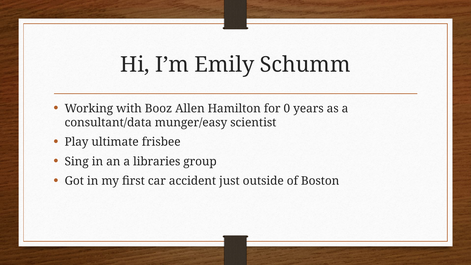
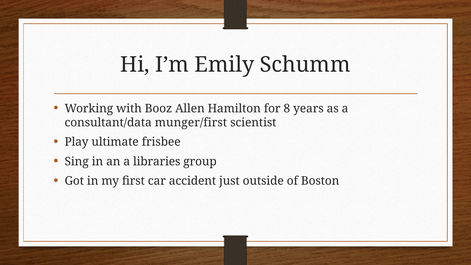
0: 0 -> 8
munger/easy: munger/easy -> munger/first
